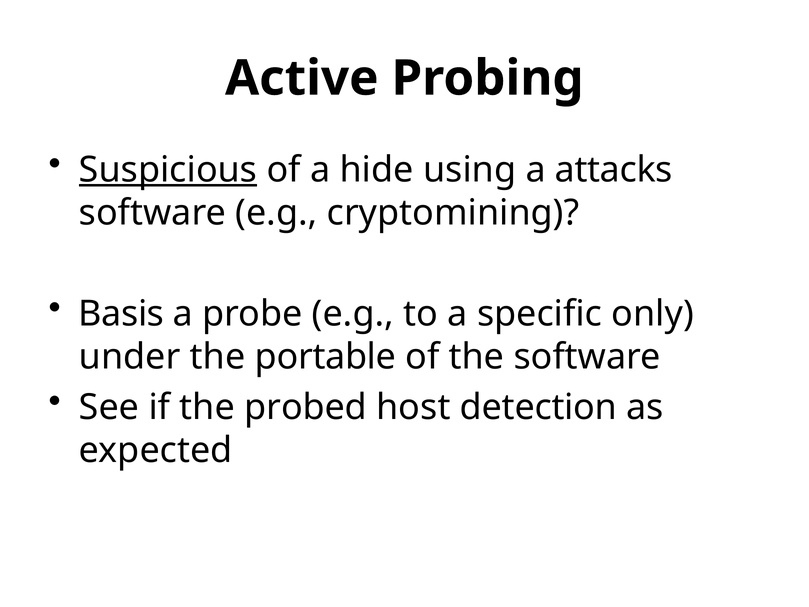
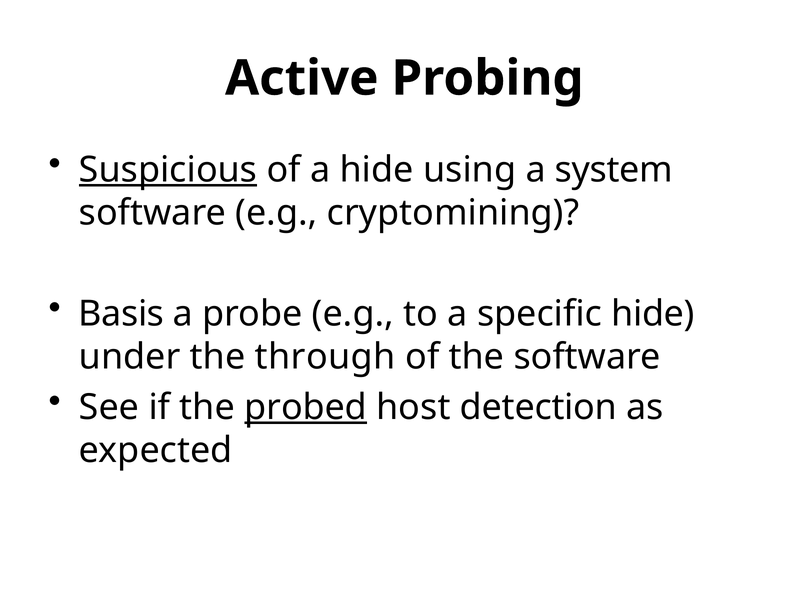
attacks: attacks -> system
specific only: only -> hide
portable: portable -> through
probed underline: none -> present
